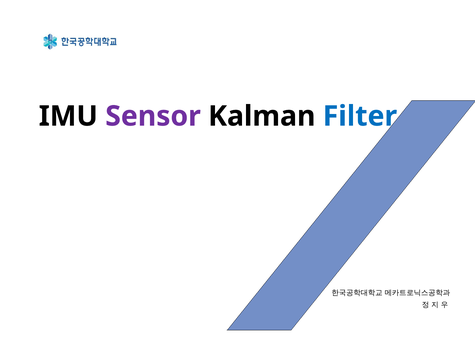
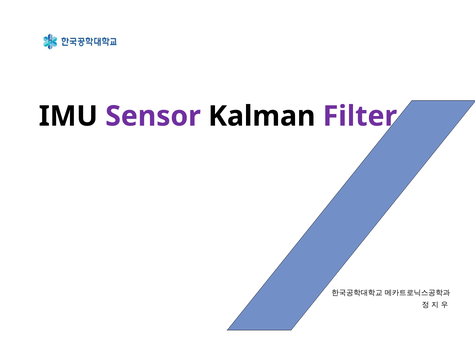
Filter colour: blue -> purple
